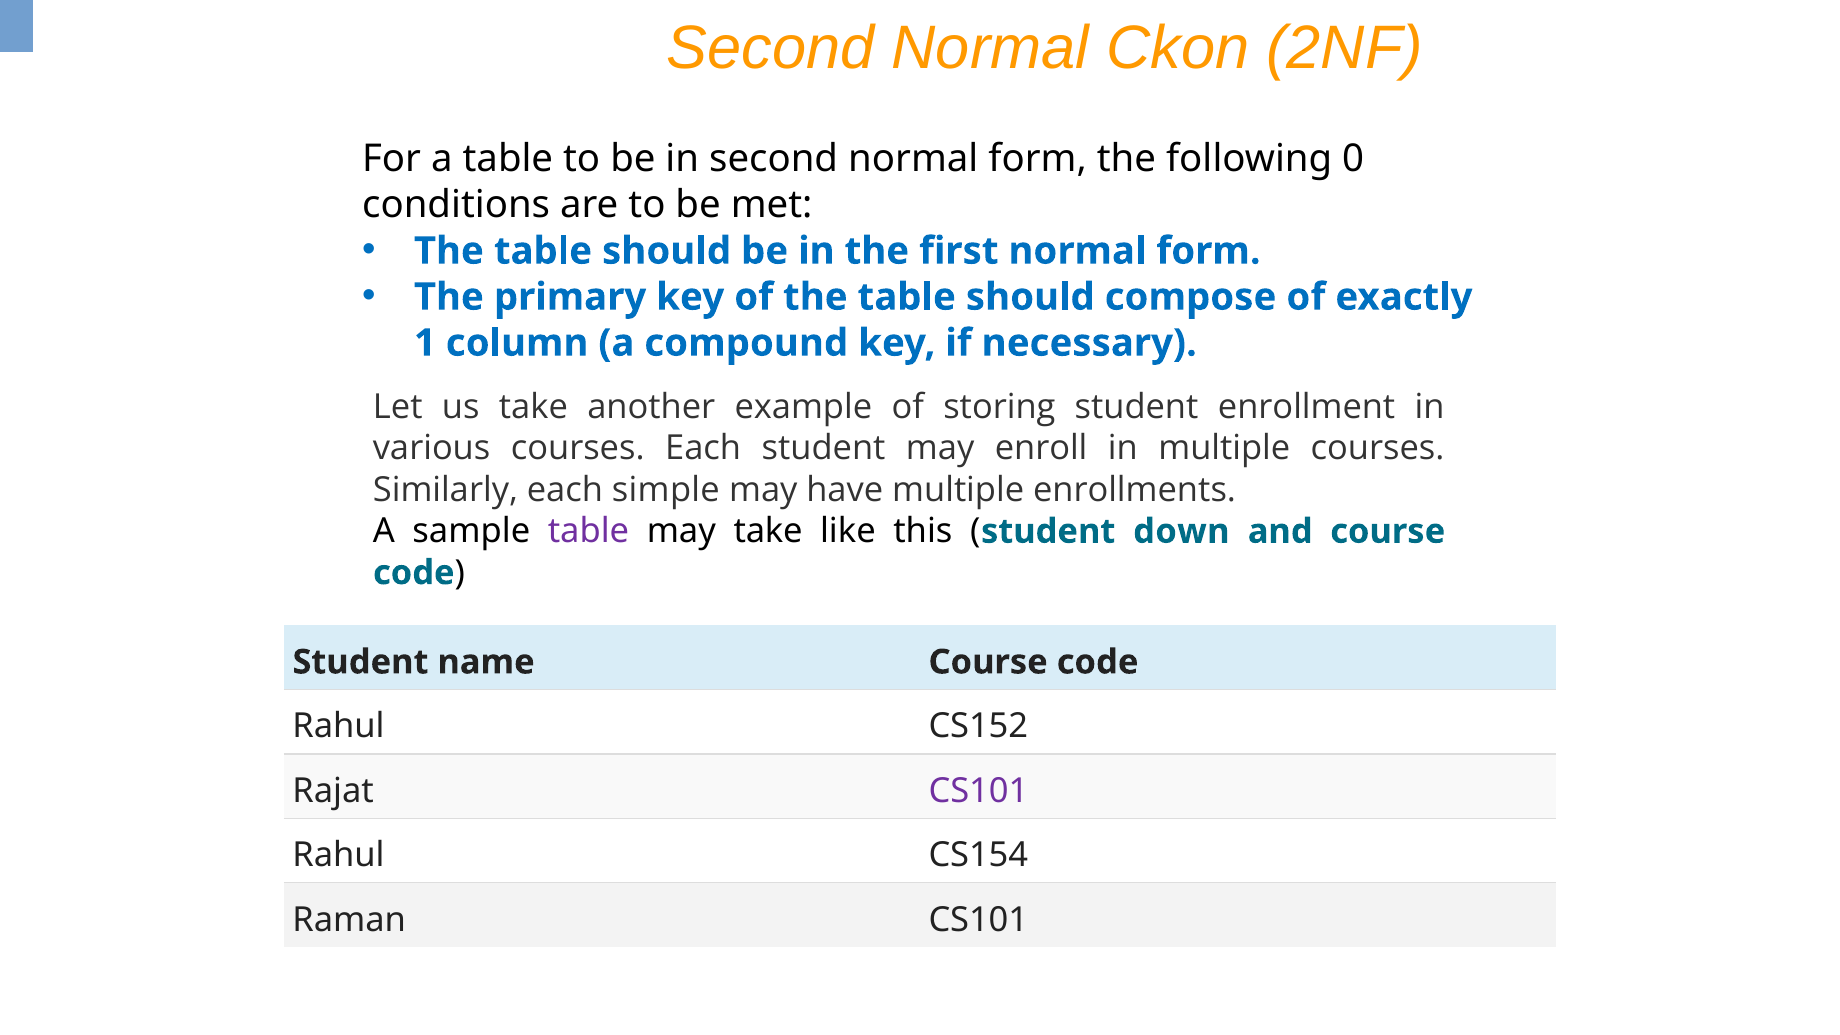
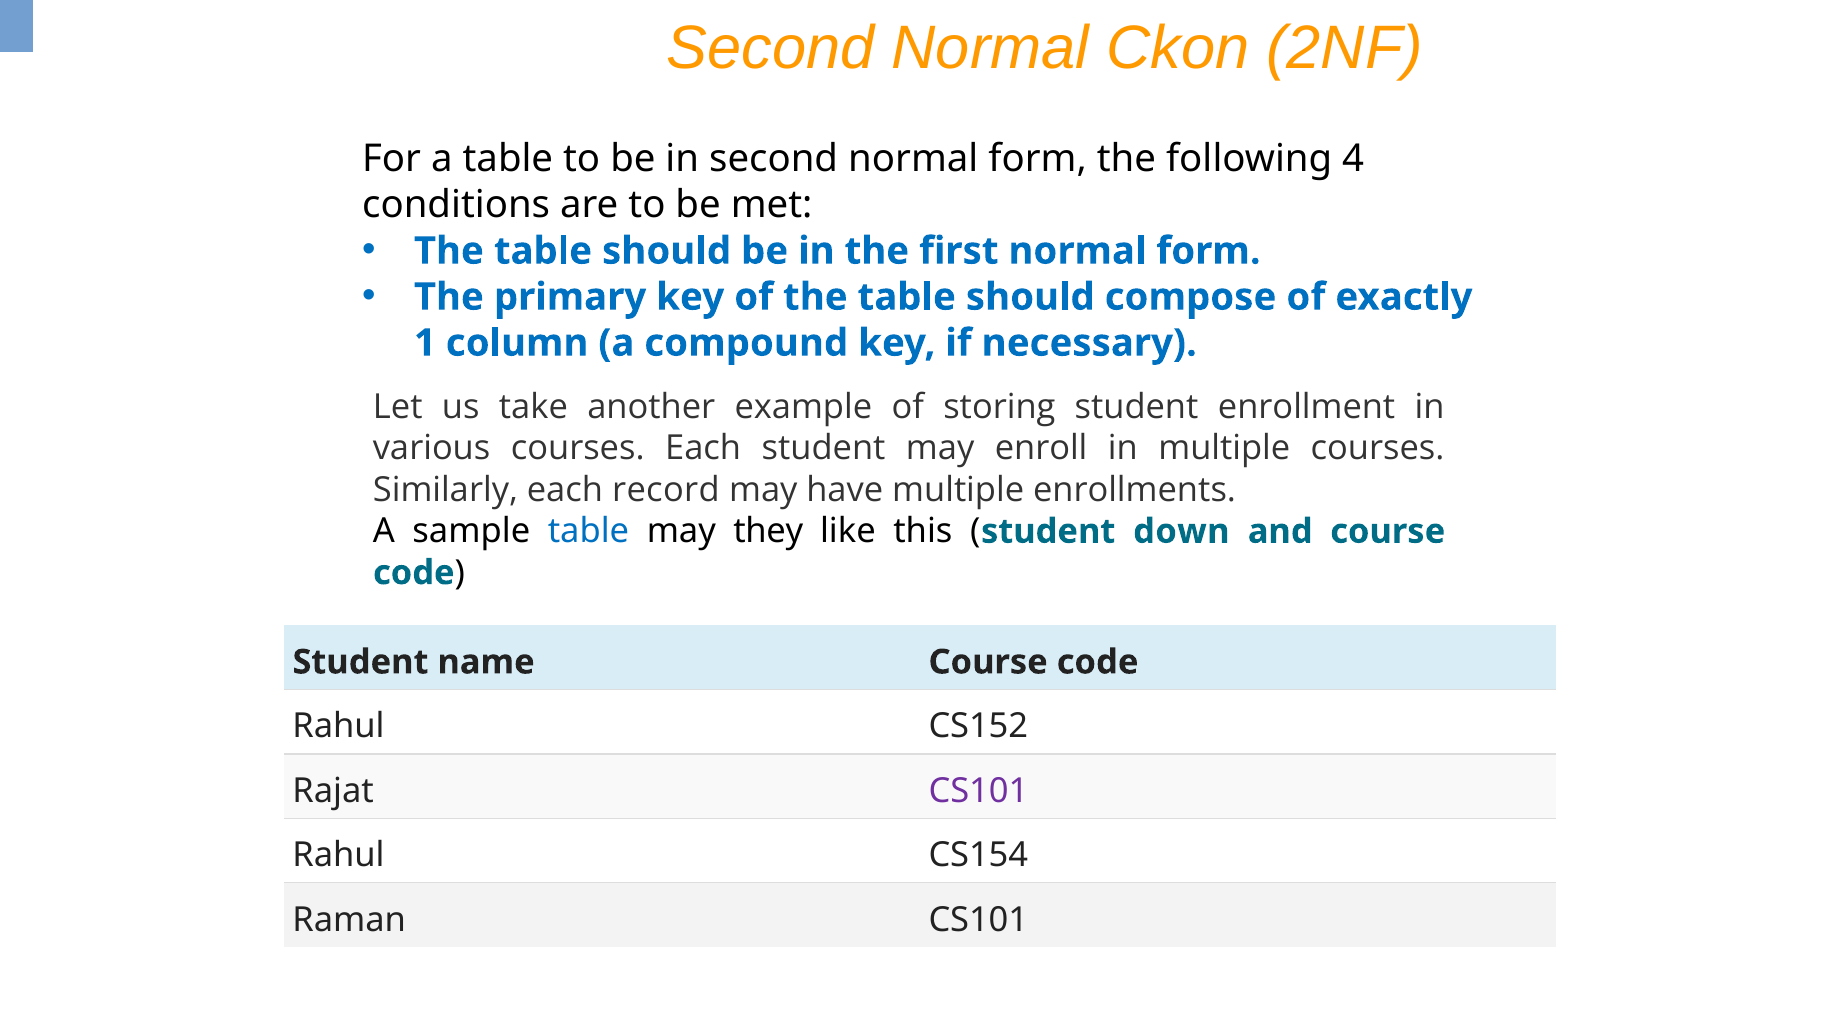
0: 0 -> 4
simple: simple -> record
table at (588, 531) colour: purple -> blue
may take: take -> they
